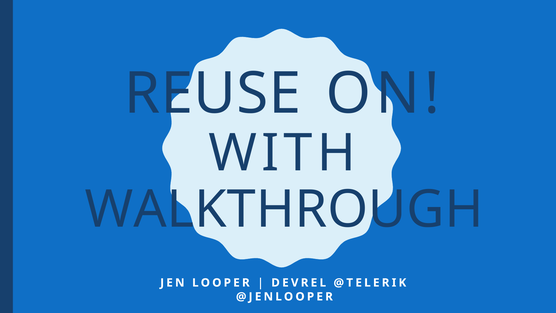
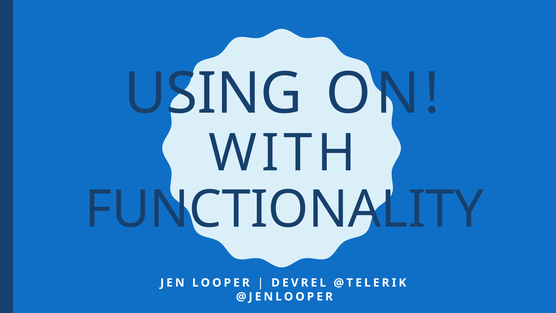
REUSE: REUSE -> USING
WALKTHROUGH: WALKTHROUGH -> FUNCTIONALITY
